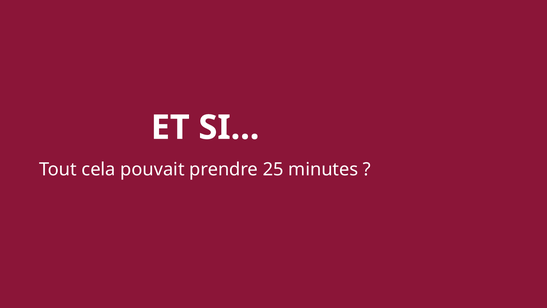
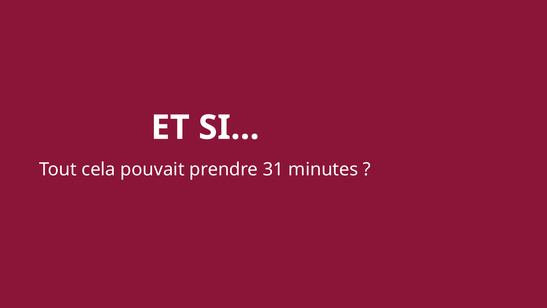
25: 25 -> 31
